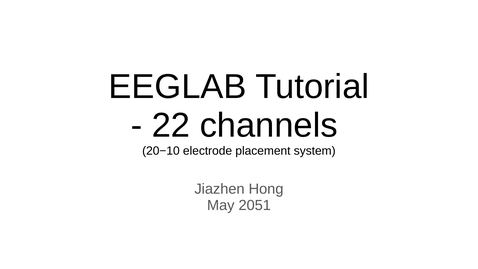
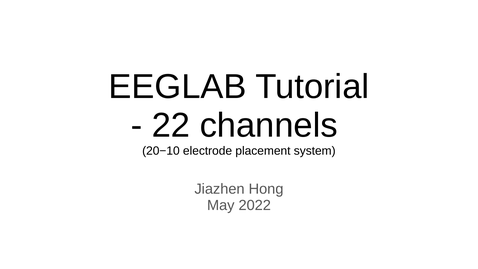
2051: 2051 -> 2022
